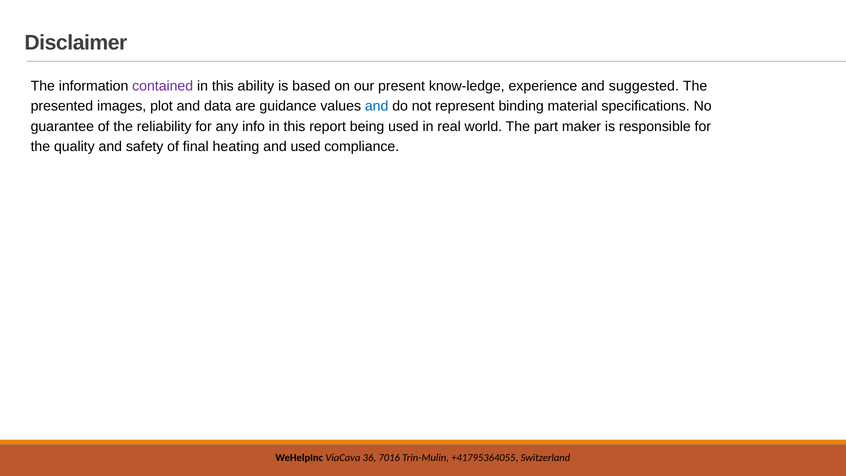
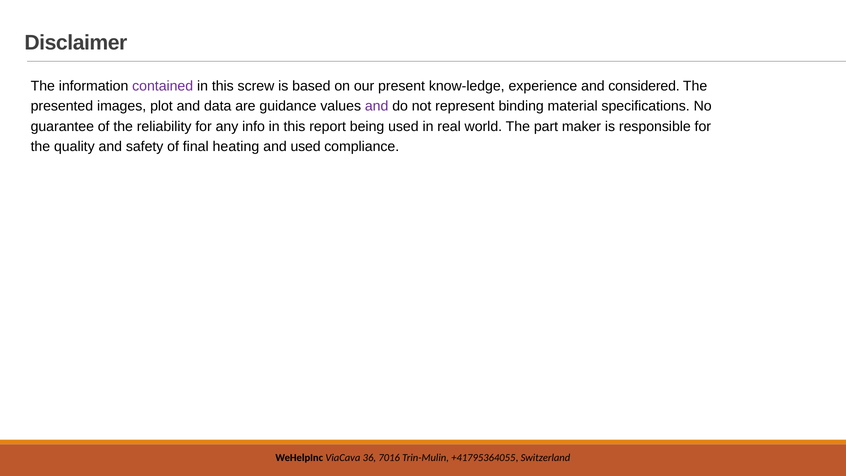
ability: ability -> screw
suggested: suggested -> considered
and at (377, 106) colour: blue -> purple
